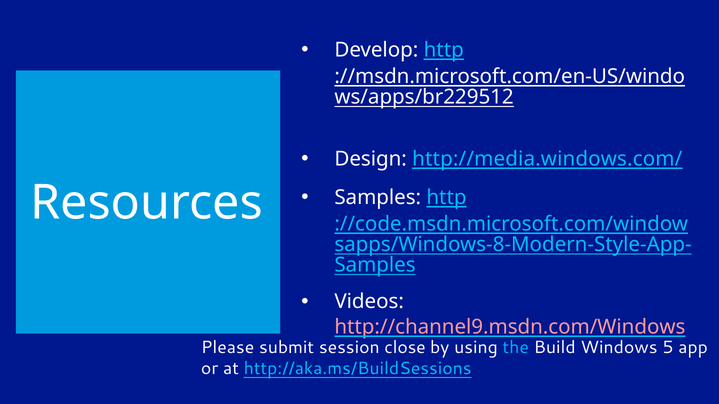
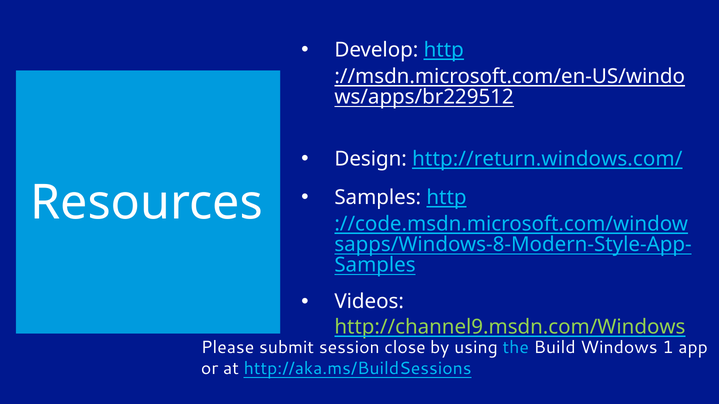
http://media.windows.com/: http://media.windows.com/ -> http://return.windows.com/
http://channel9.msdn.com/Windows colour: pink -> light green
5: 5 -> 1
